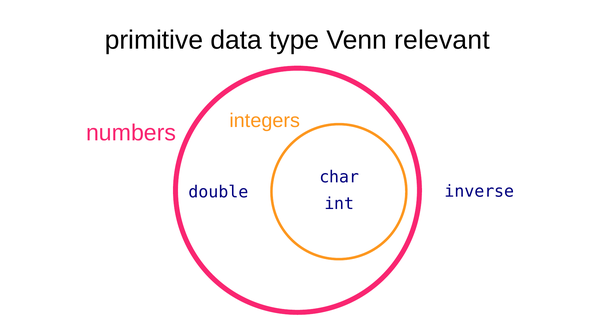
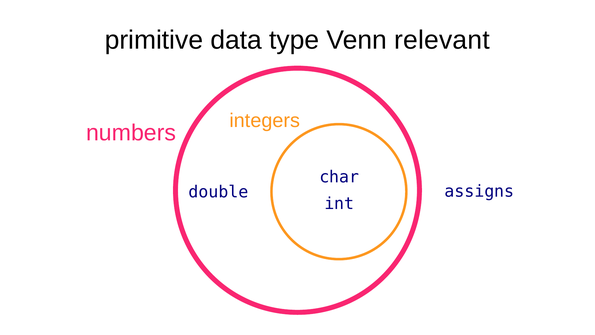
inverse: inverse -> assigns
